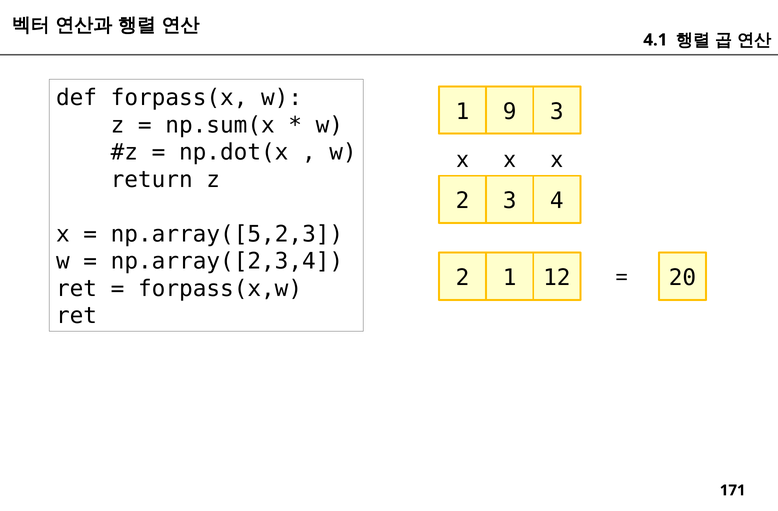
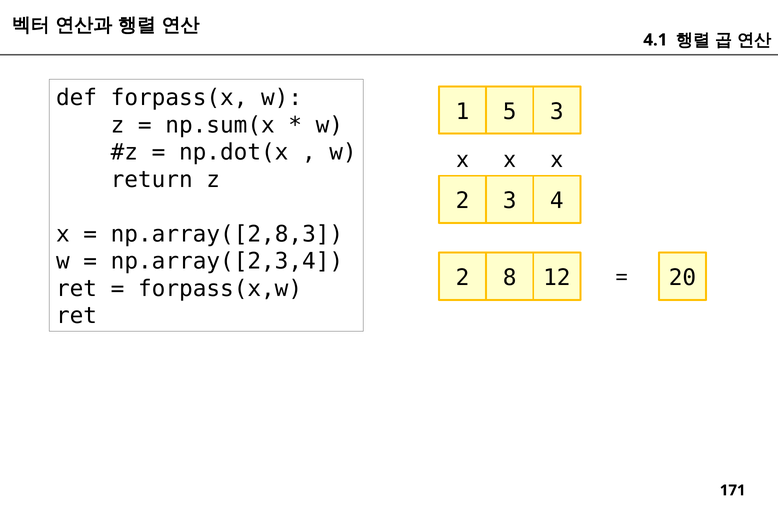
9: 9 -> 5
np.array([5,2,3: np.array([5,2,3 -> np.array([2,8,3
2 1: 1 -> 8
